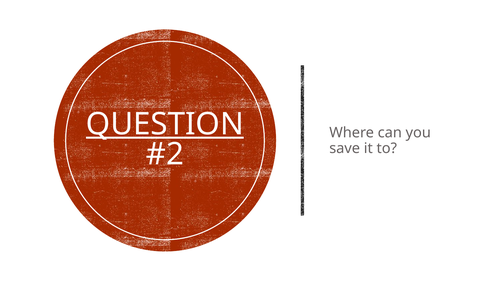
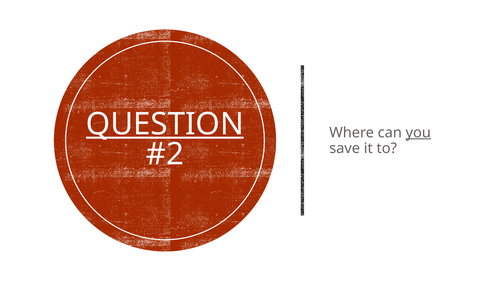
you underline: none -> present
